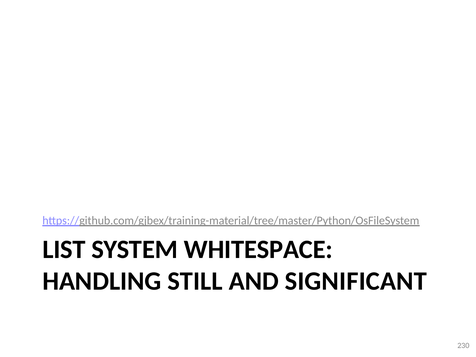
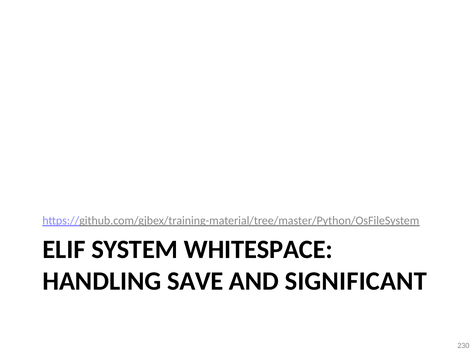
LIST: LIST -> ELIF
STILL: STILL -> SAVE
